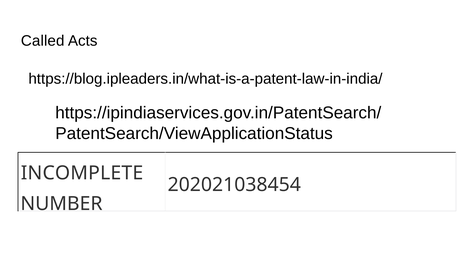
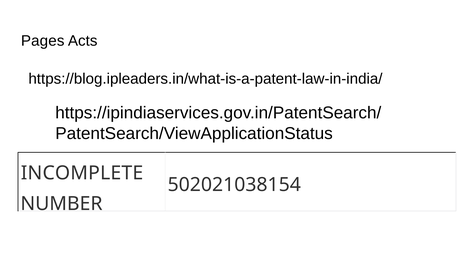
Called: Called -> Pages
202021038454: 202021038454 -> 502021038154
